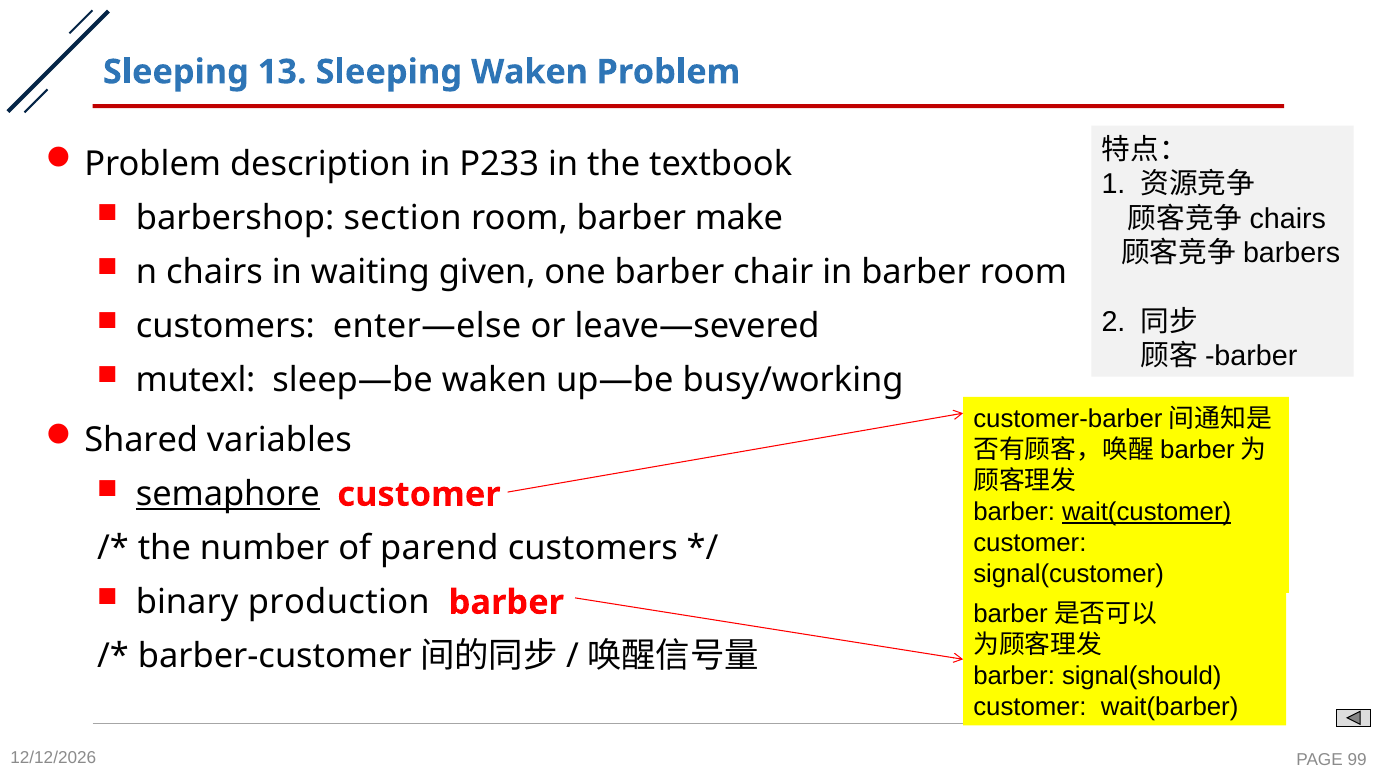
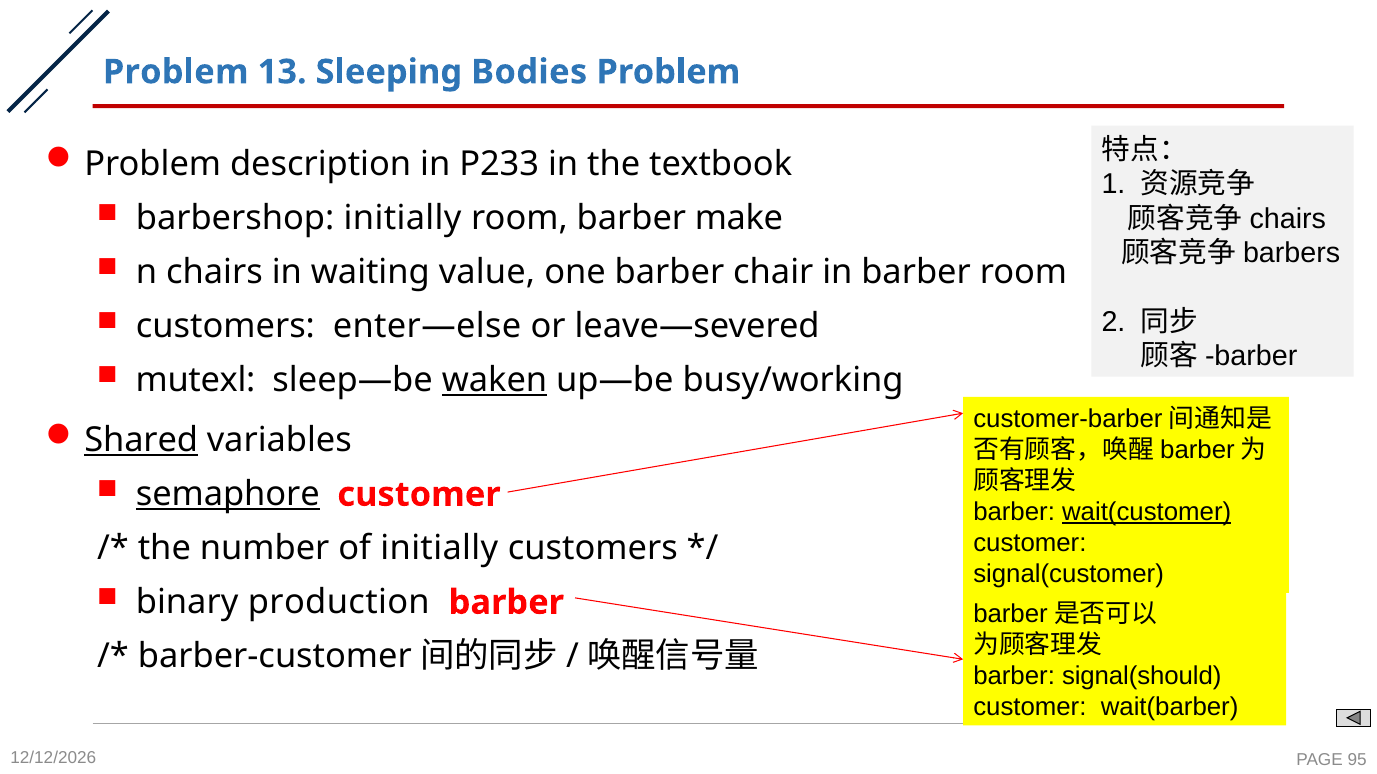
Sleeping at (176, 72): Sleeping -> Problem
Sleeping Waken: Waken -> Bodies
barbershop section: section -> initially
given: given -> value
waken at (495, 380) underline: none -> present
Shared underline: none -> present
of parend: parend -> initially
99: 99 -> 95
